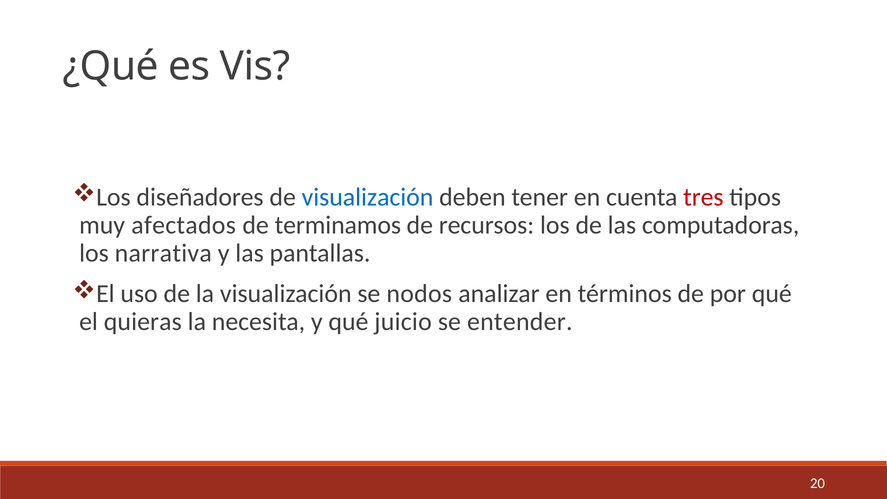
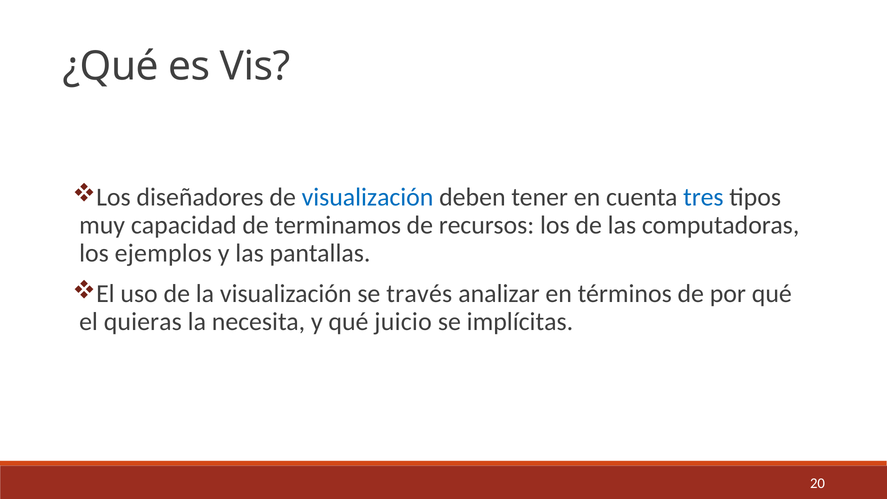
tres colour: red -> blue
afectados: afectados -> capacidad
narrativa: narrativa -> ejemplos
nodos: nodos -> través
entender: entender -> implícitas
